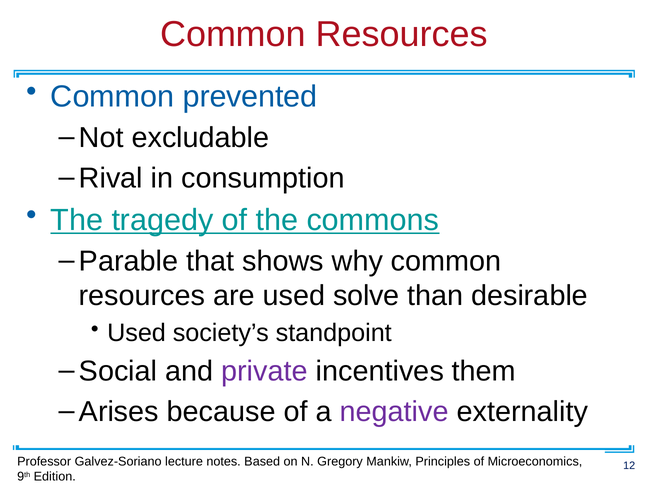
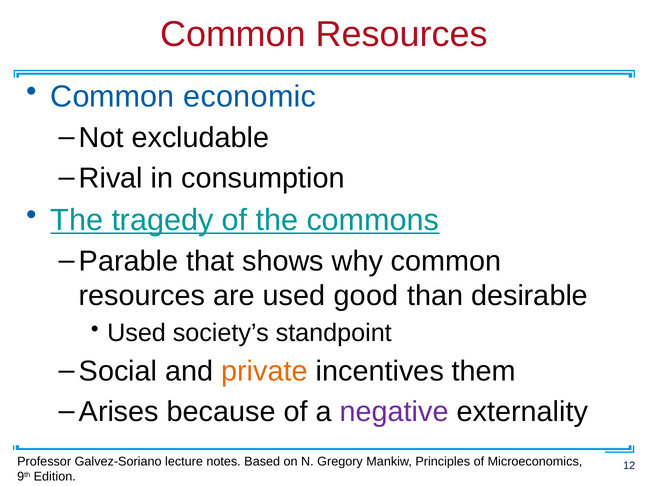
prevented: prevented -> economic
solve: solve -> good
private colour: purple -> orange
